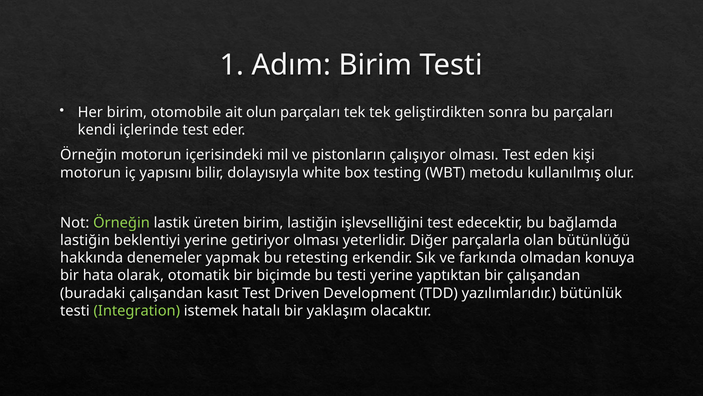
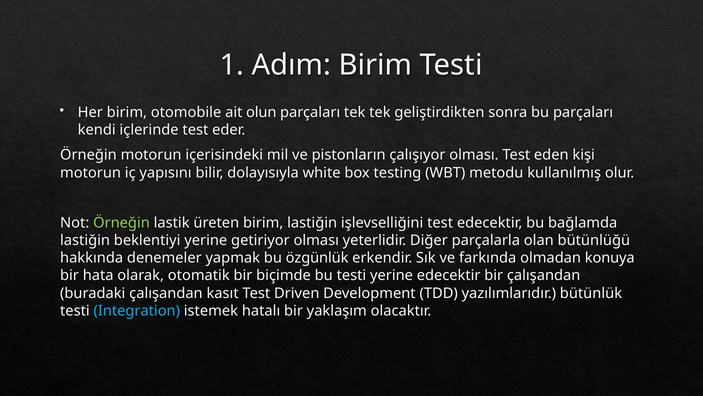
retesting: retesting -> özgünlük
yerine yaptıktan: yaptıktan -> edecektir
Integration colour: light green -> light blue
